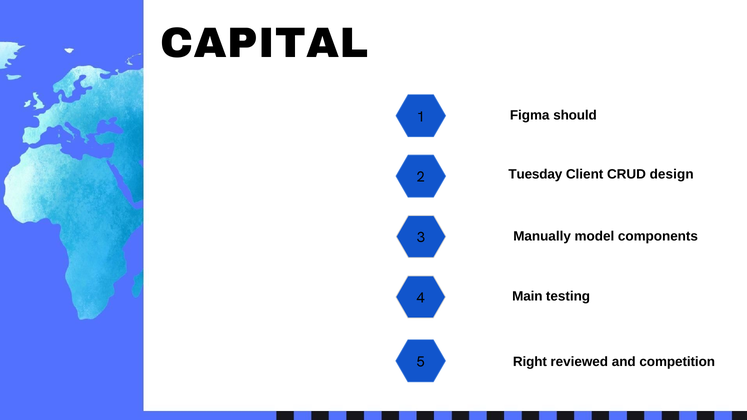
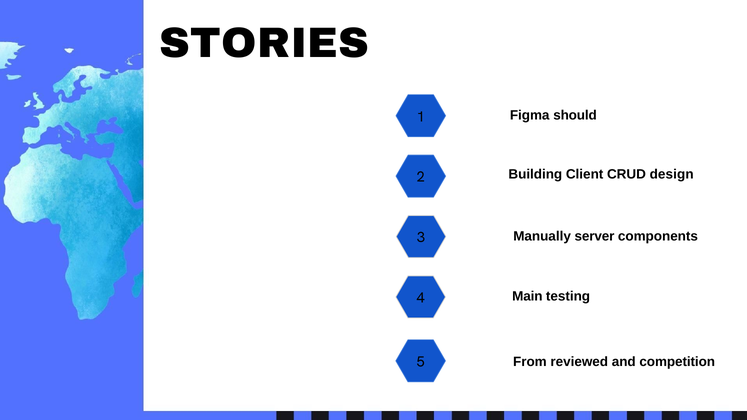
CAPITAL: CAPITAL -> STORIES
Tuesday: Tuesday -> Building
model: model -> server
Right: Right -> From
